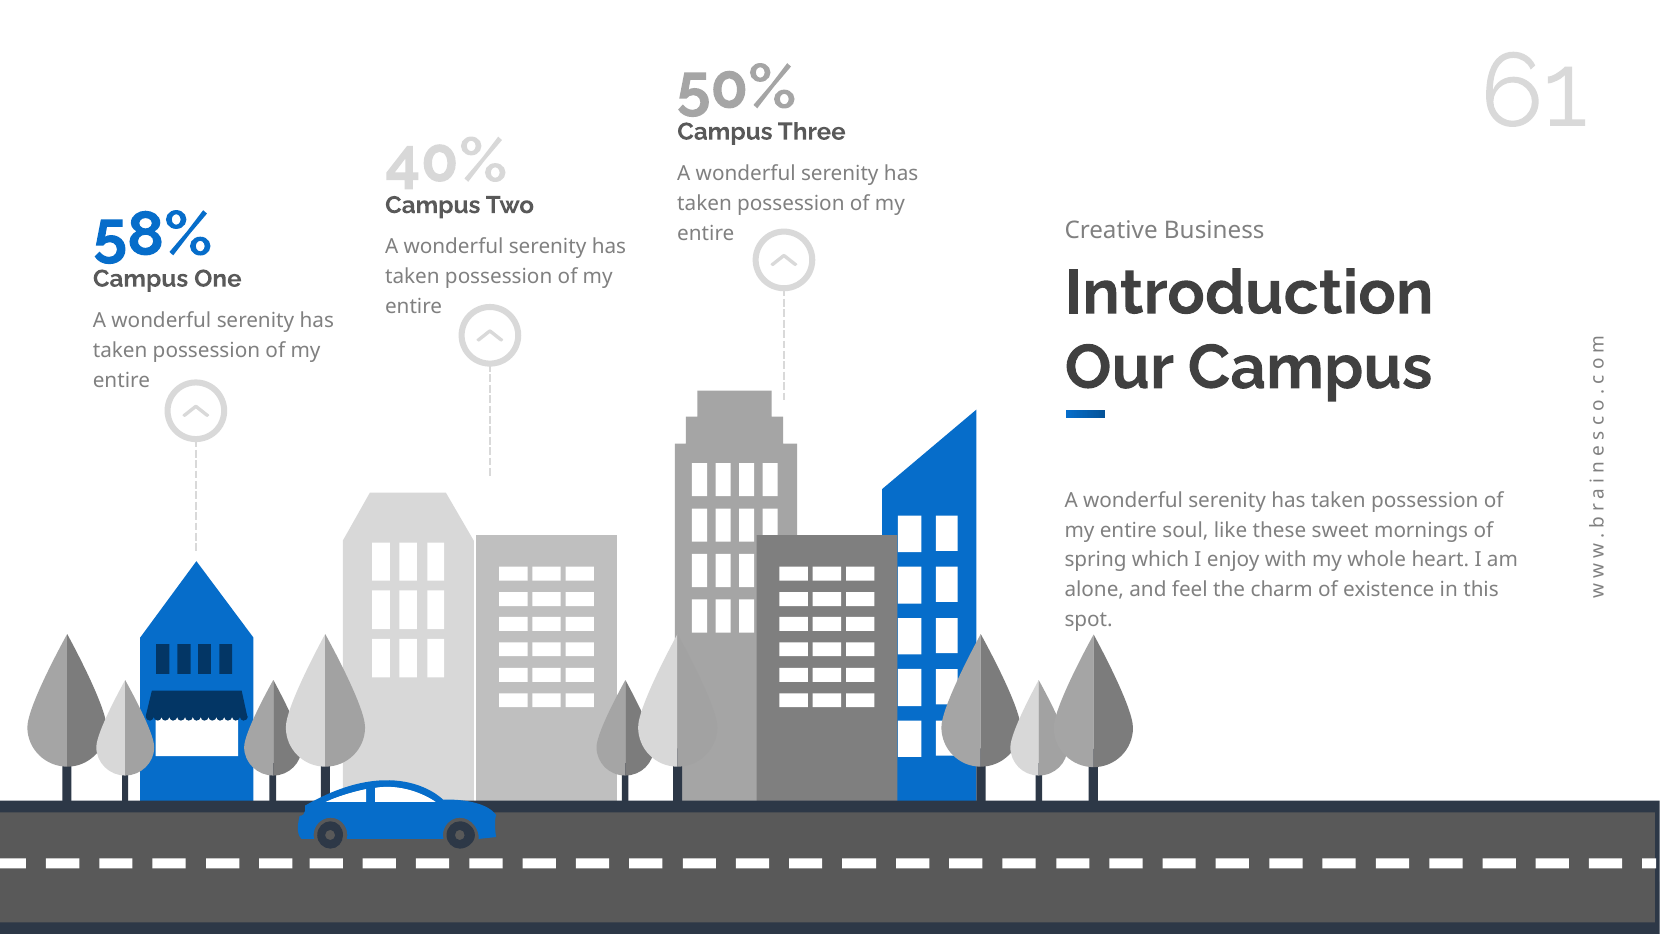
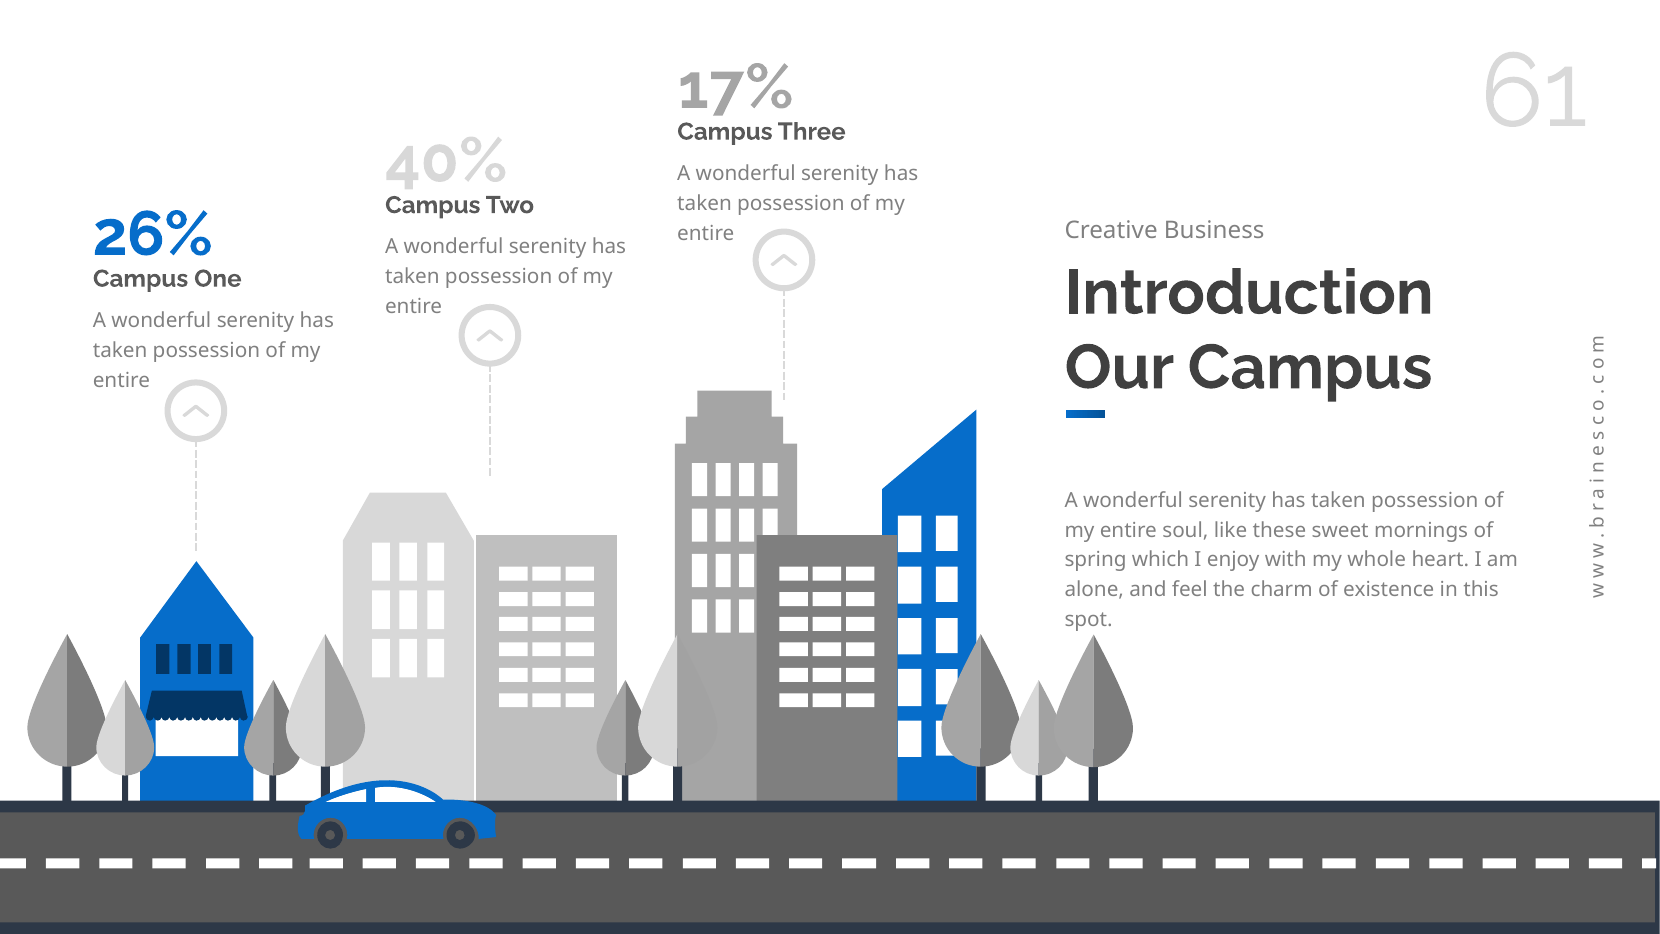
50%: 50% -> 17%
58%: 58% -> 26%
